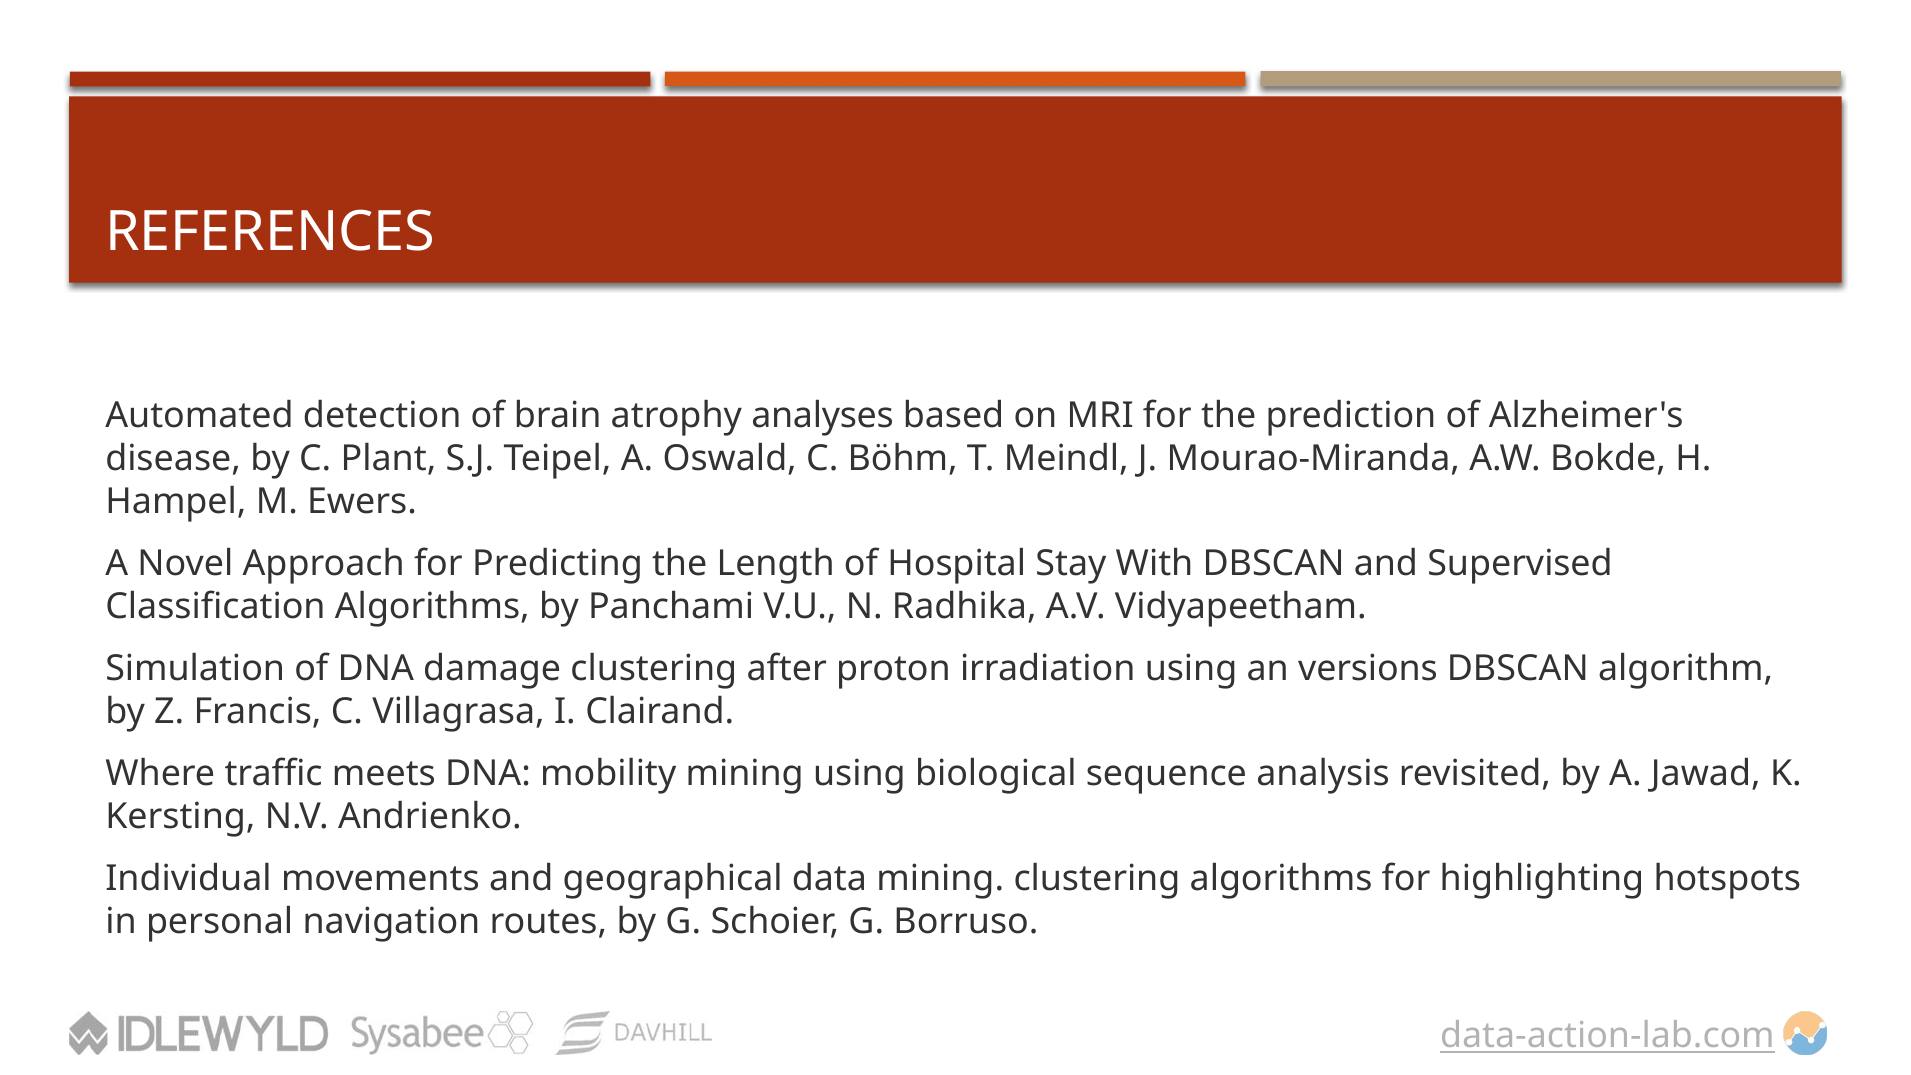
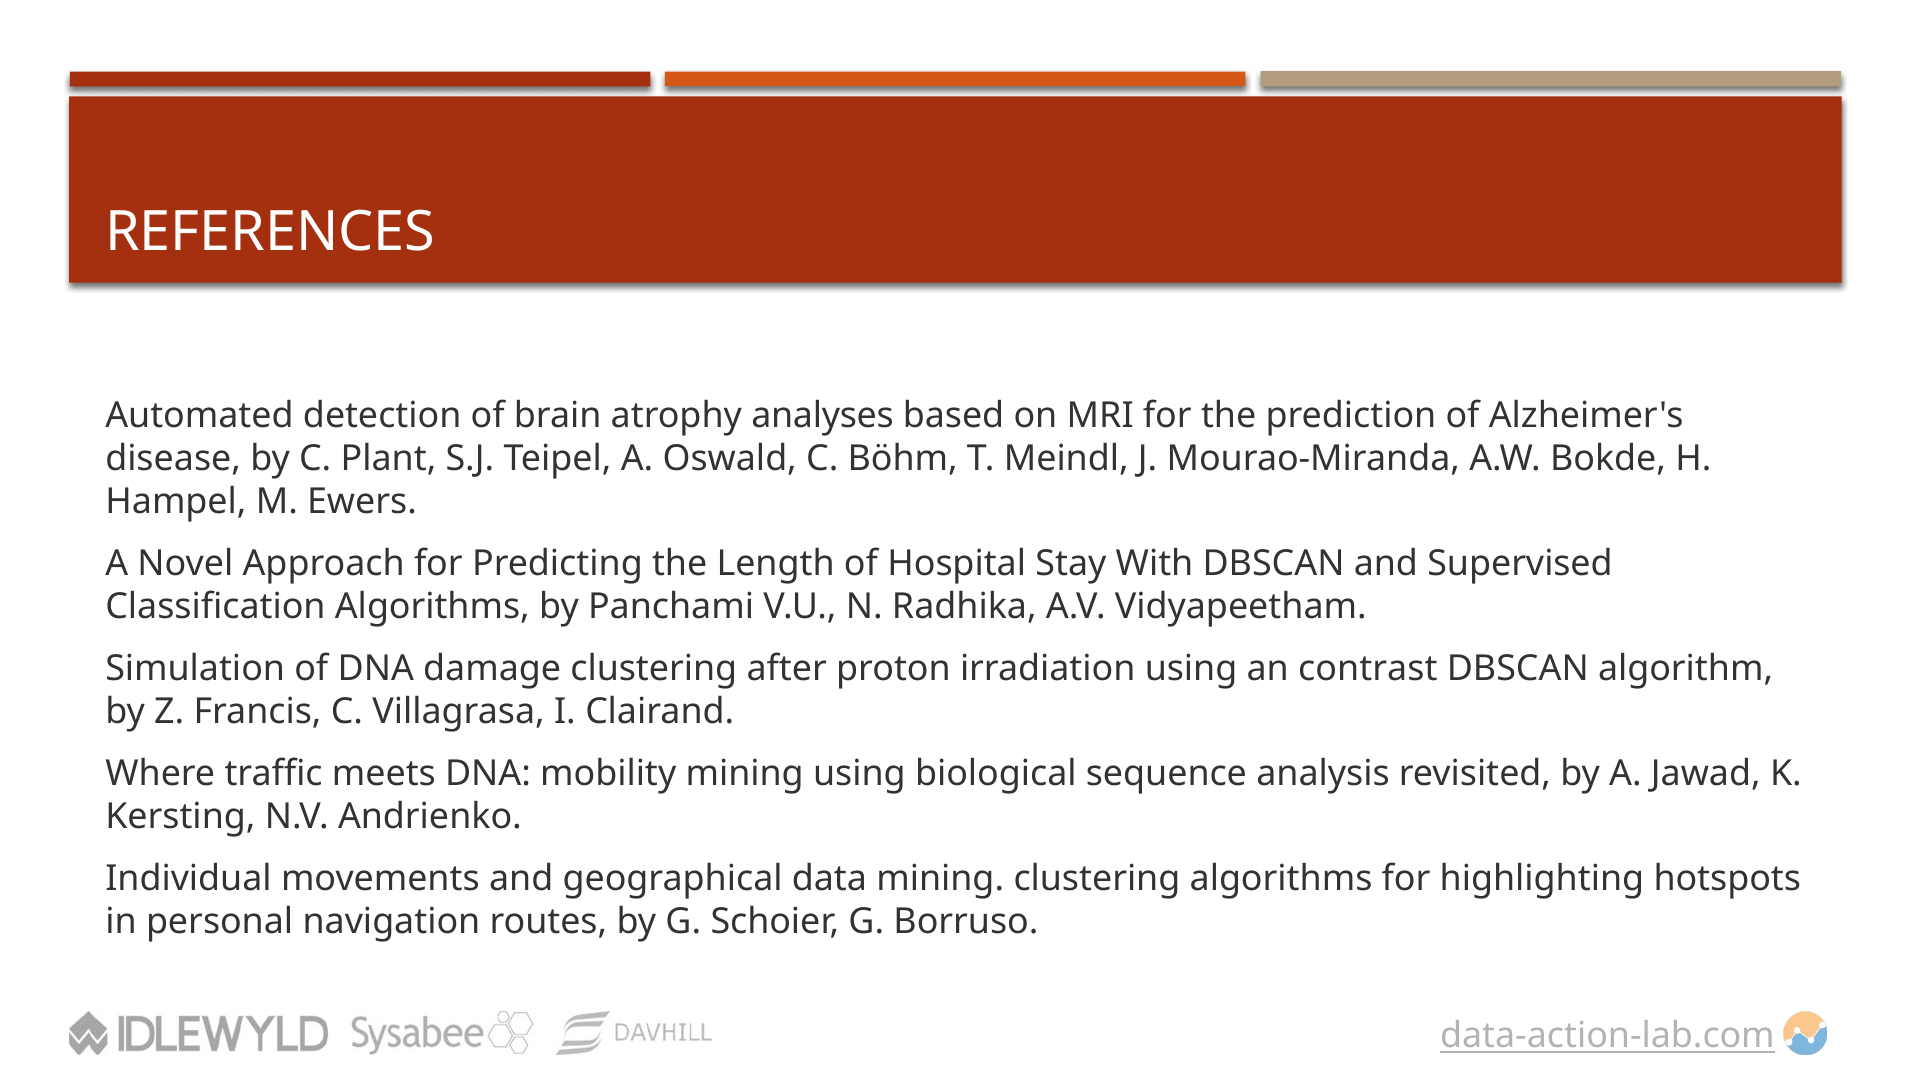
versions: versions -> contrast
